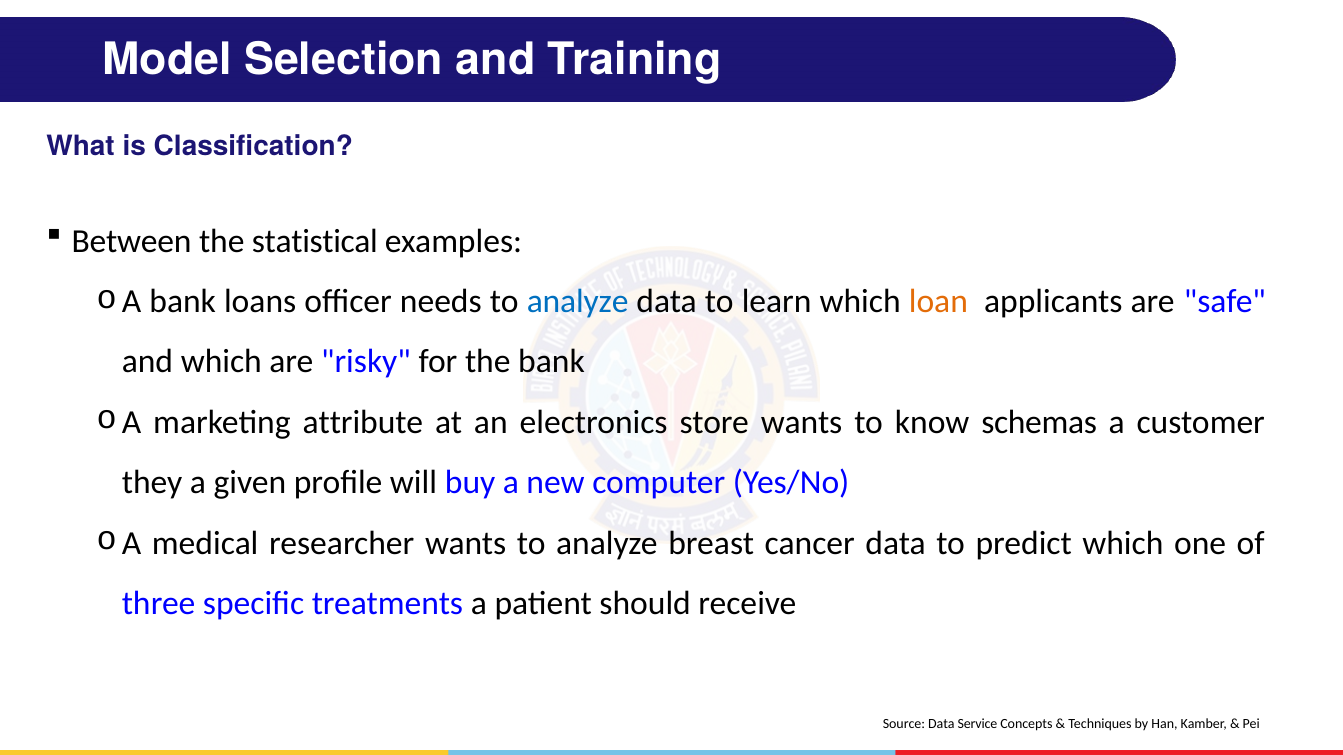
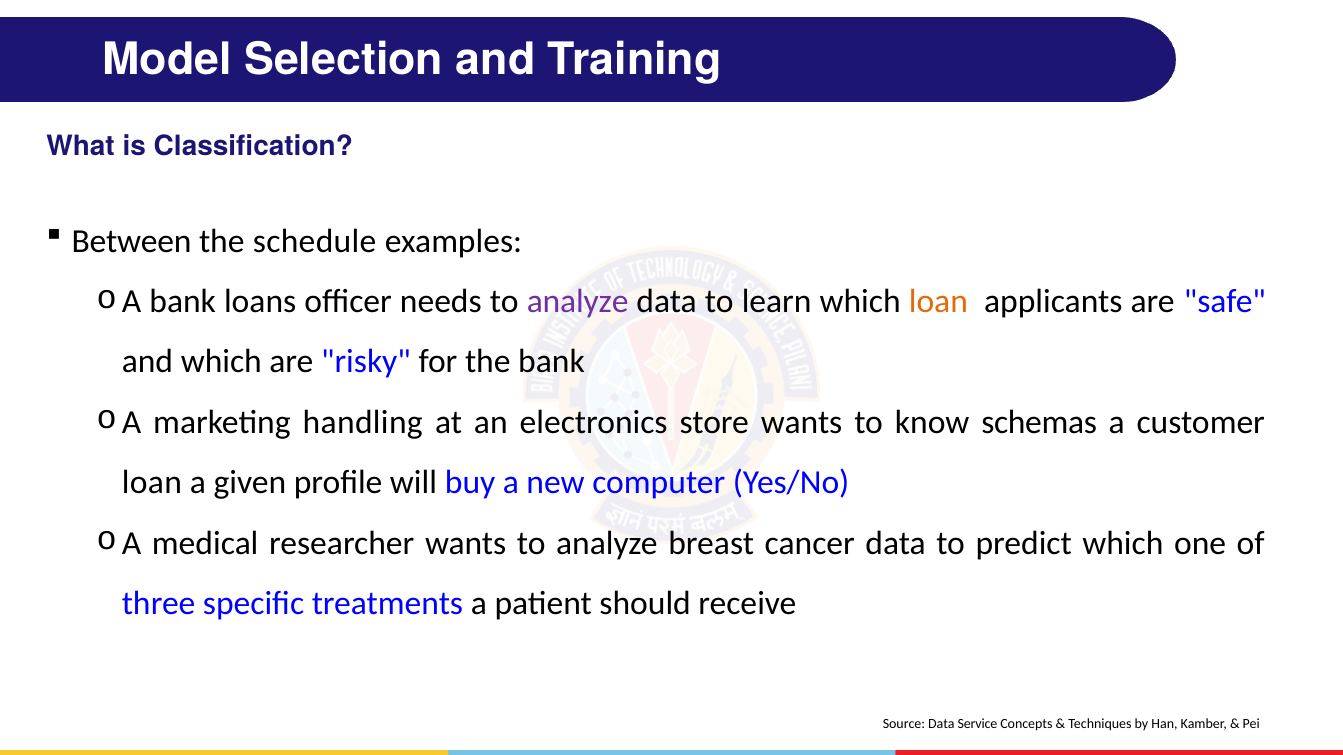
statistical: statistical -> schedule
analyze at (578, 302) colour: blue -> purple
attribute: attribute -> handling
they at (152, 483): they -> loan
